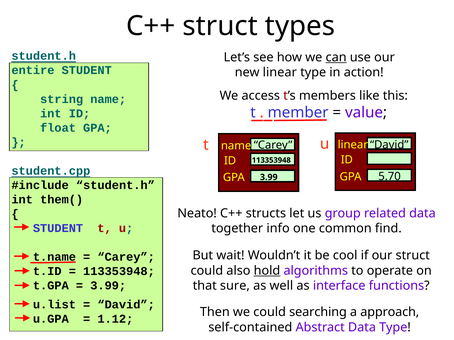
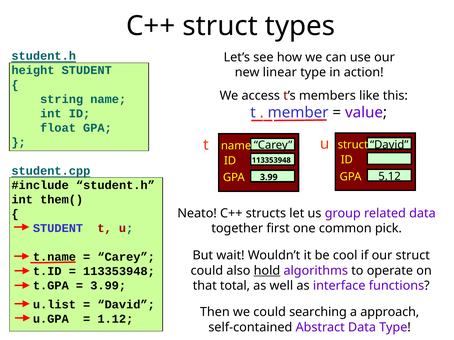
can underline: present -> none
entire: entire -> height
u linear: linear -> struct
5.70: 5.70 -> 5.12
info: info -> first
find: find -> pick
sure: sure -> total
